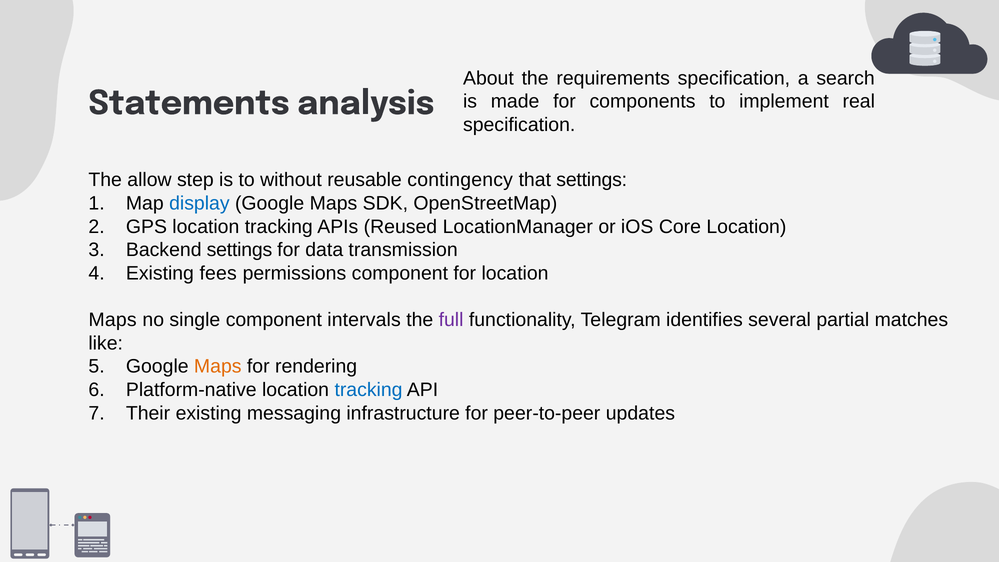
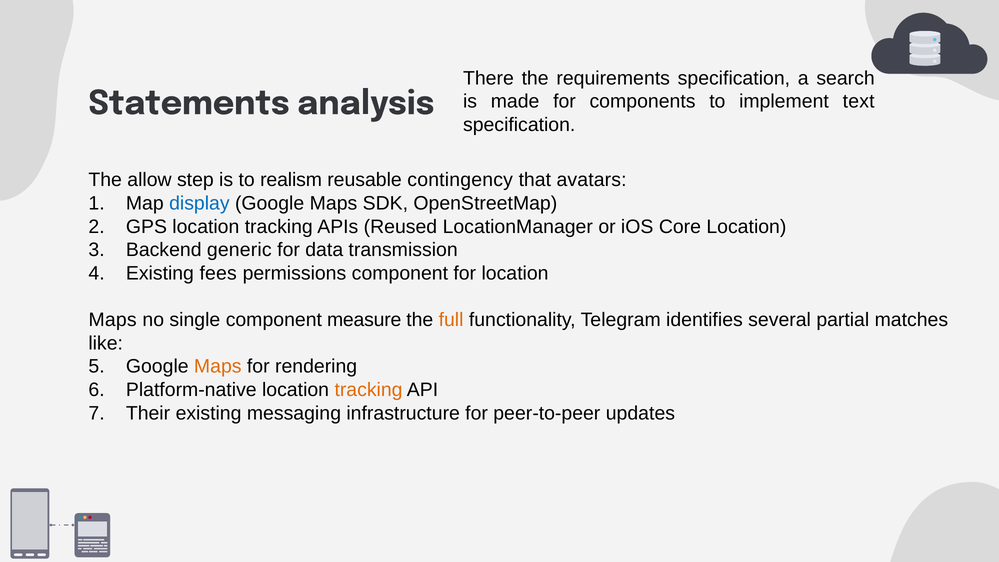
About: About -> There
real: real -> text
without: without -> realism
that settings: settings -> avatars
Backend settings: settings -> generic
intervals: intervals -> measure
full colour: purple -> orange
tracking at (369, 390) colour: blue -> orange
